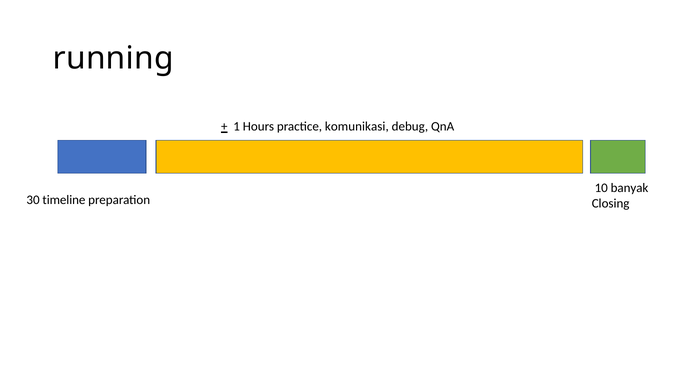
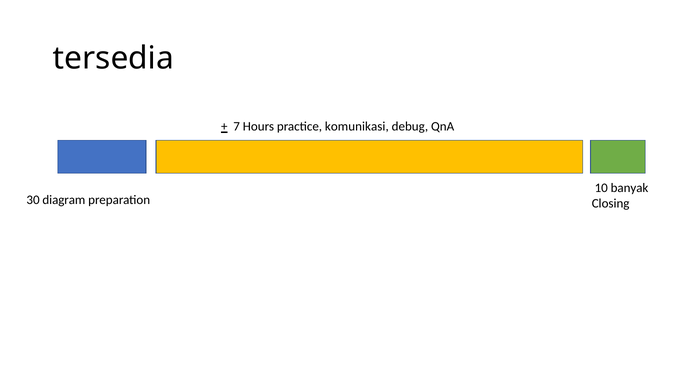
running: running -> tersedia
1: 1 -> 7
timeline: timeline -> diagram
